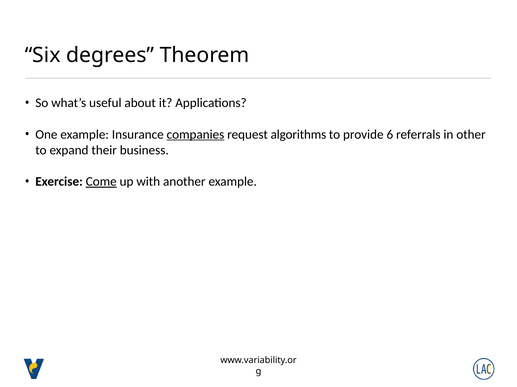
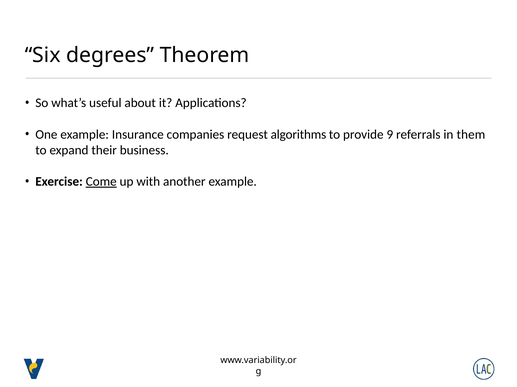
companies underline: present -> none
6: 6 -> 9
other: other -> them
